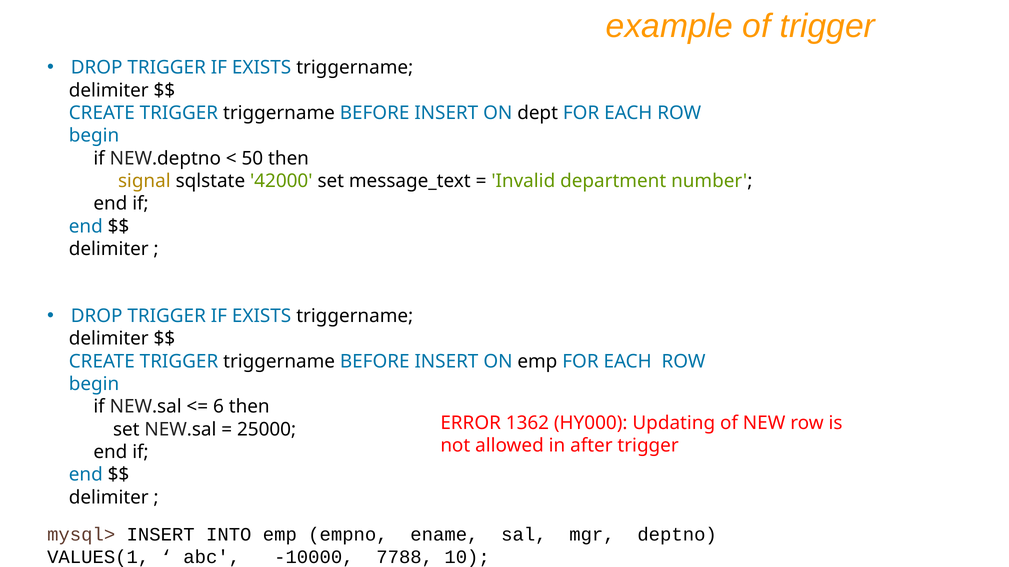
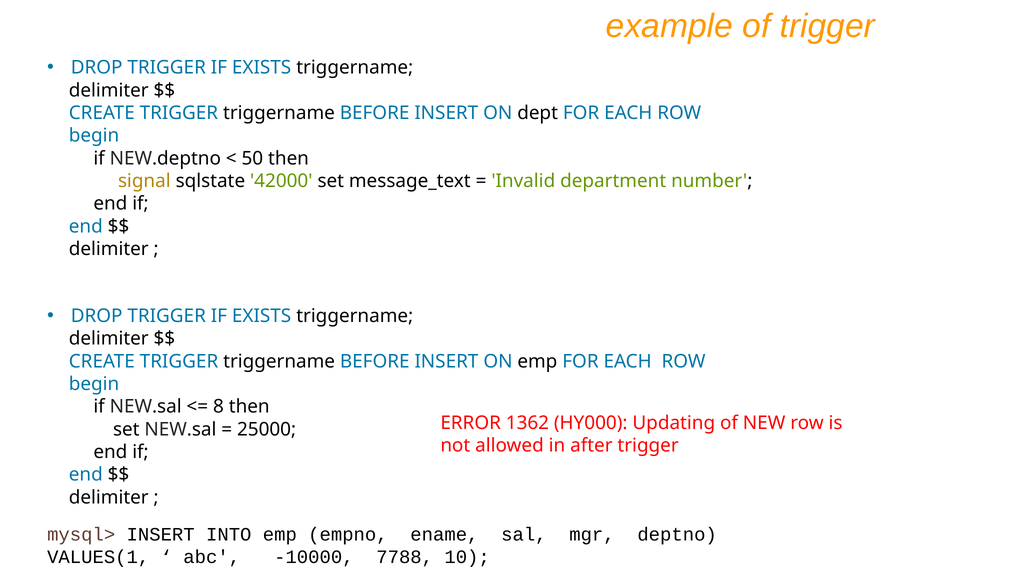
6: 6 -> 8
